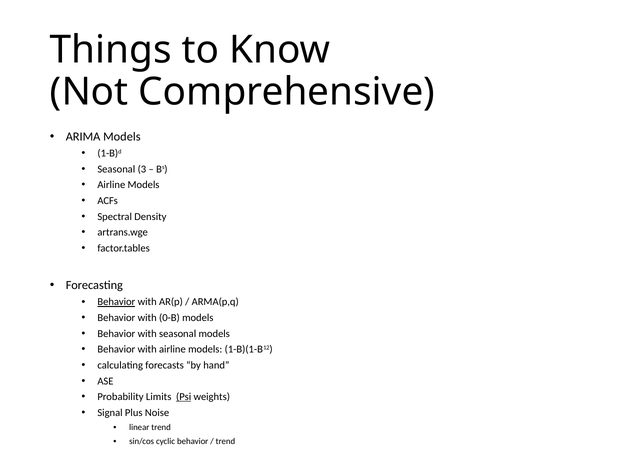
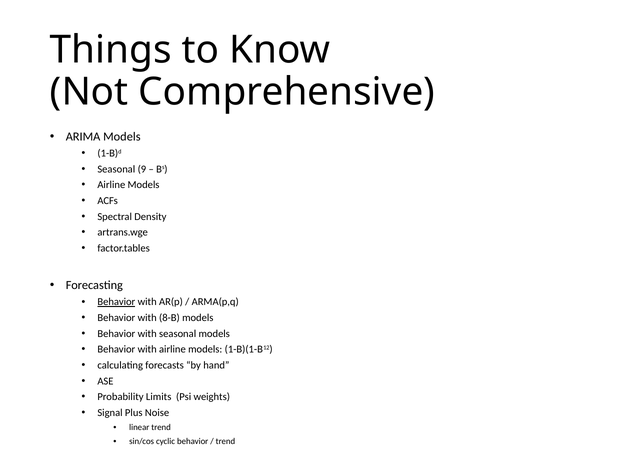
3: 3 -> 9
0-B: 0-B -> 8-B
Psi underline: present -> none
